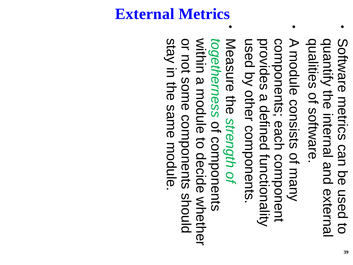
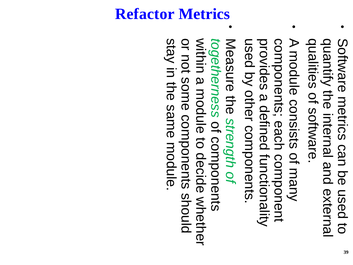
External: External -> Refactor
